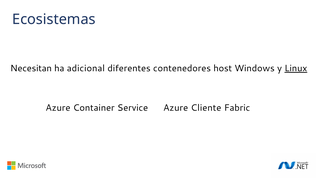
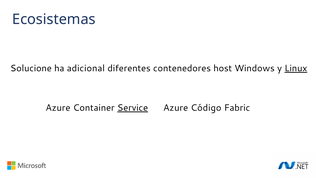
Necesitan: Necesitan -> Solucione
Service underline: none -> present
Cliente: Cliente -> Código
